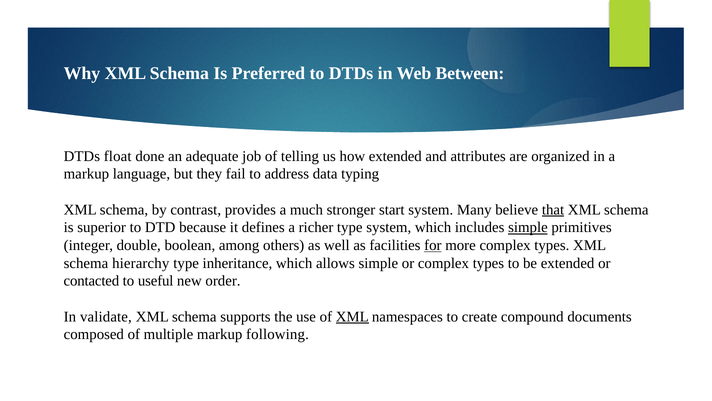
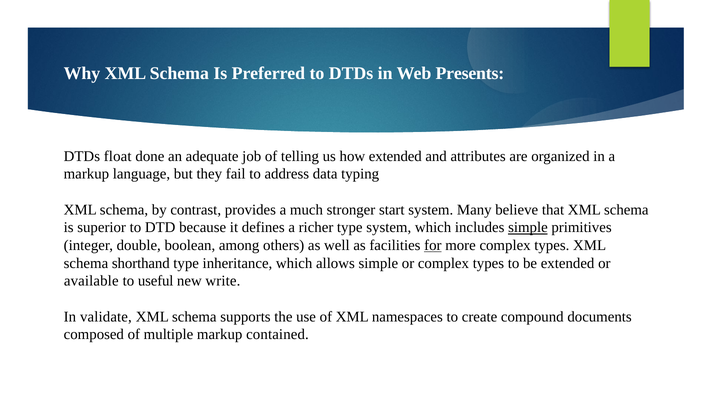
Between: Between -> Presents
that underline: present -> none
hierarchy: hierarchy -> shorthand
contacted: contacted -> available
order: order -> write
XML at (352, 316) underline: present -> none
following: following -> contained
